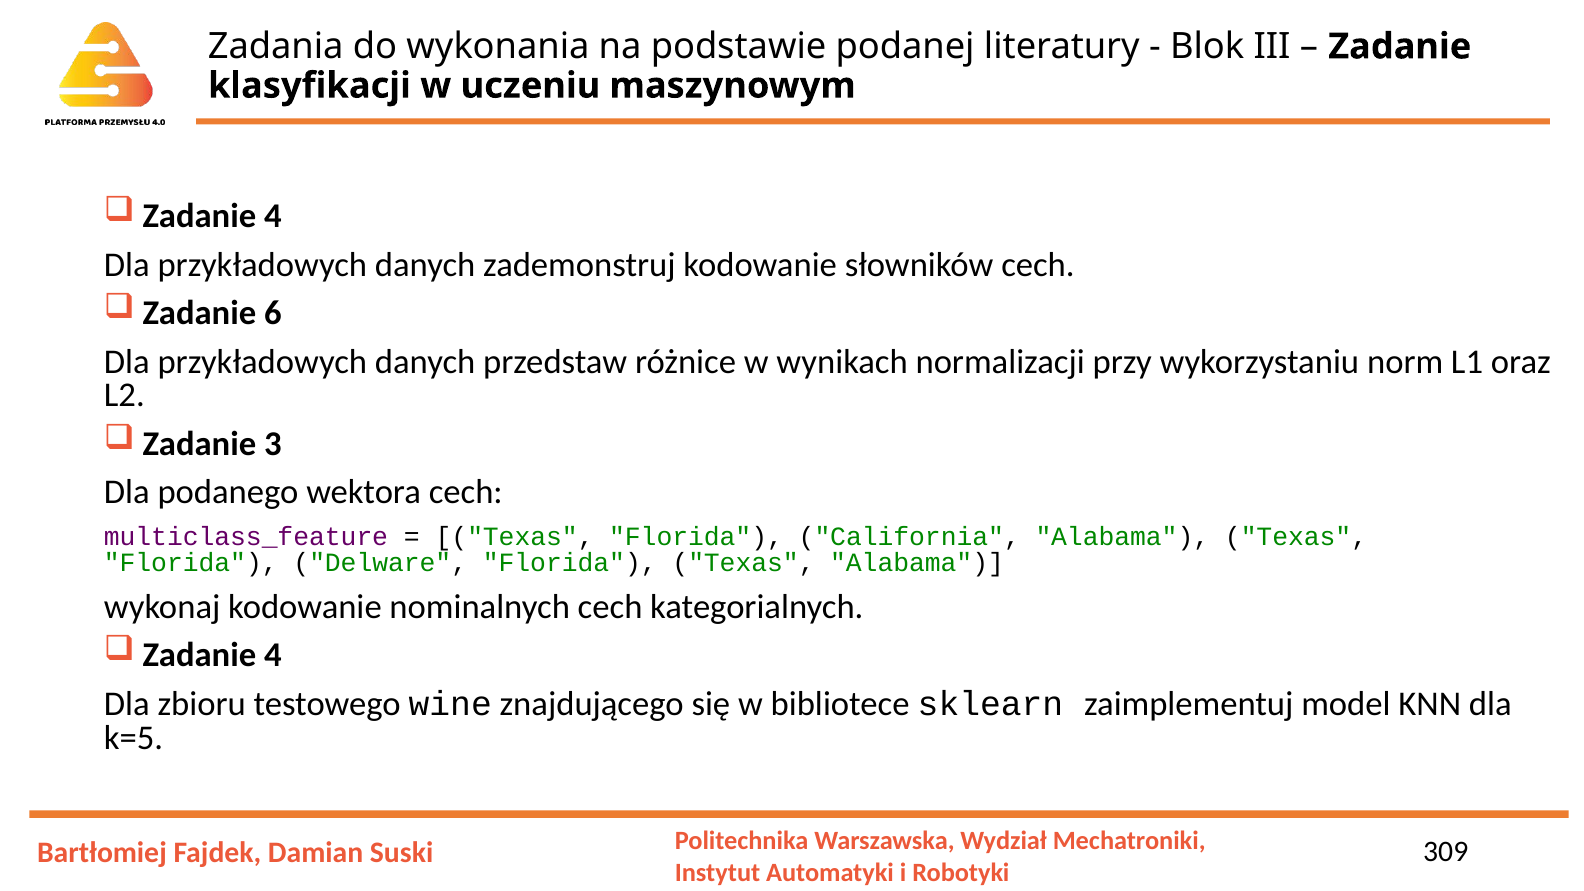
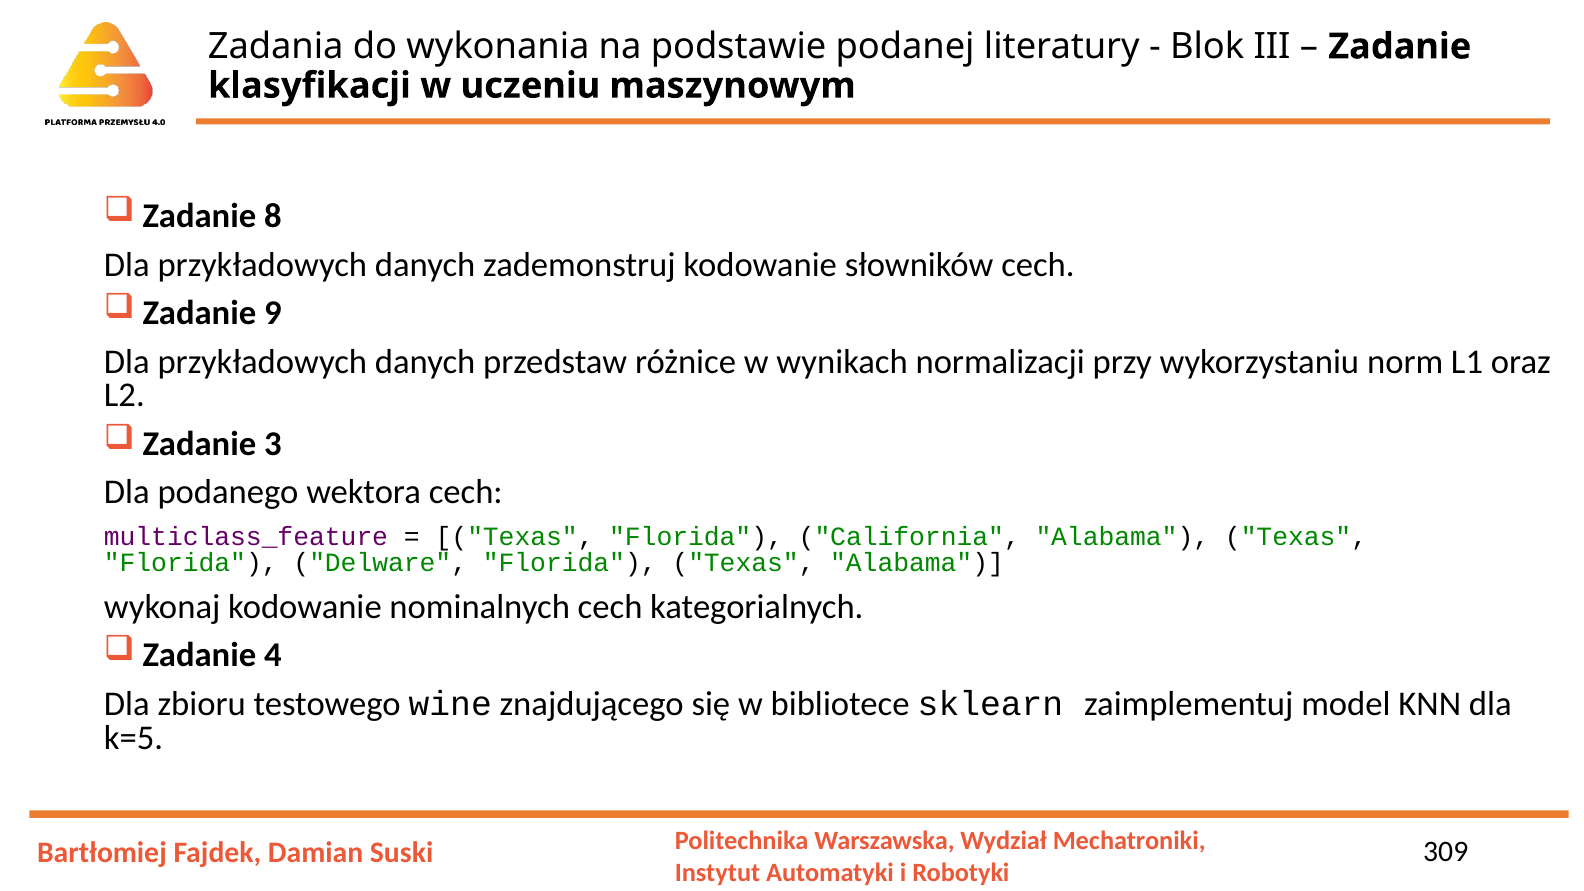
4 at (273, 216): 4 -> 8
6: 6 -> 9
